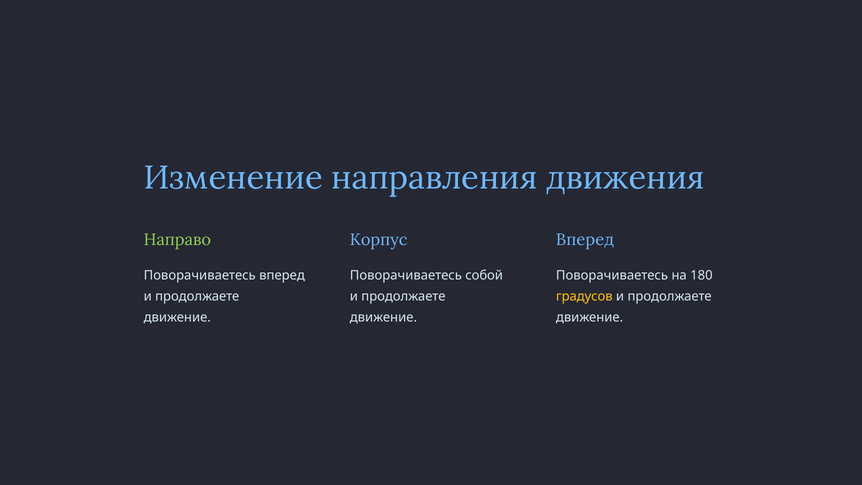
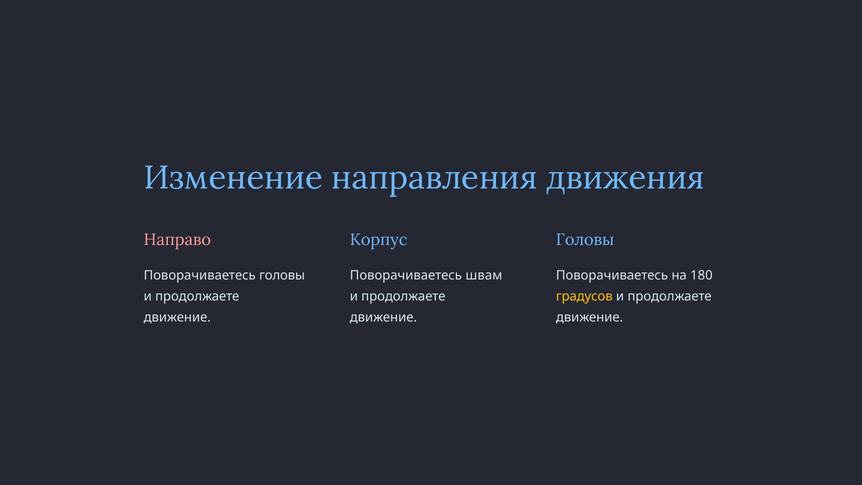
Направо colour: light green -> pink
Вперед at (585, 240): Вперед -> Головы
Поворачиваетесь вперед: вперед -> головы
собой: собой -> швам
